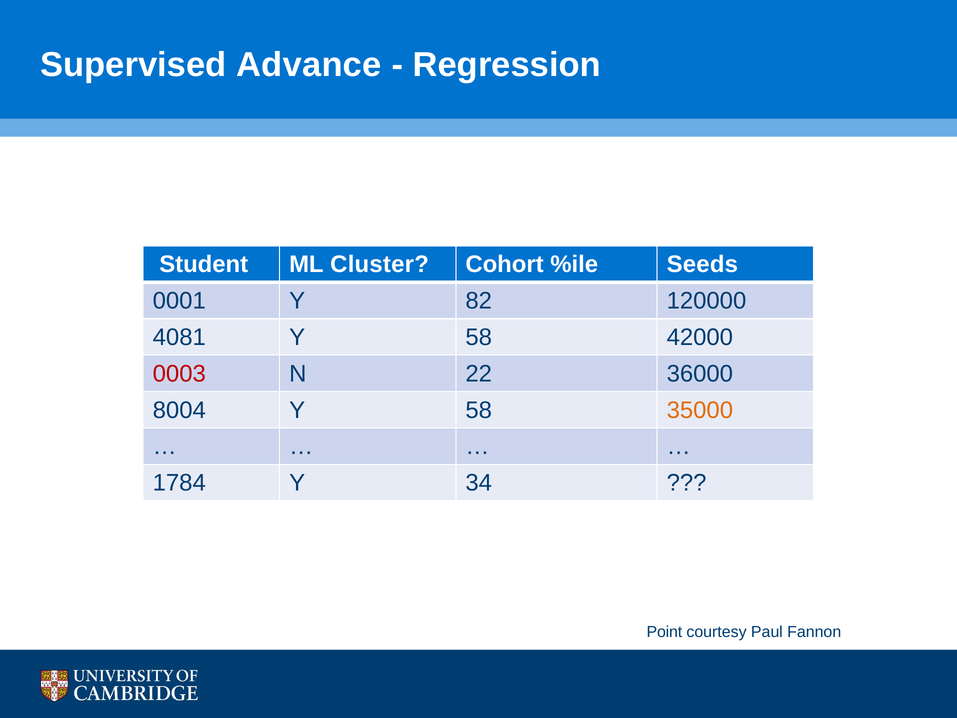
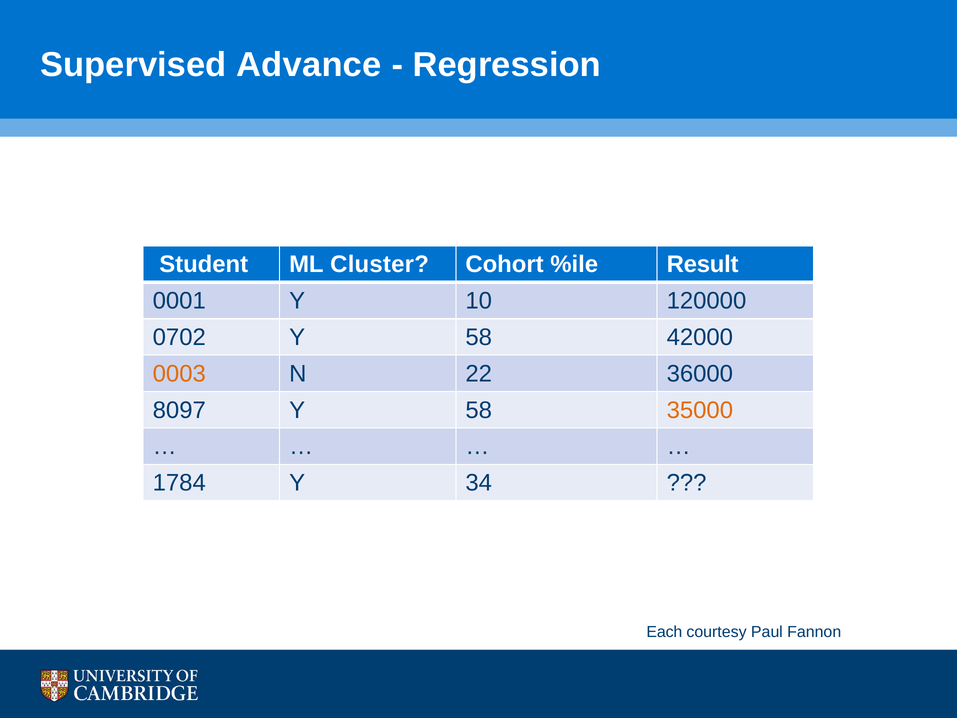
Seeds: Seeds -> Result
82: 82 -> 10
4081: 4081 -> 0702
0003 colour: red -> orange
8004: 8004 -> 8097
Point: Point -> Each
